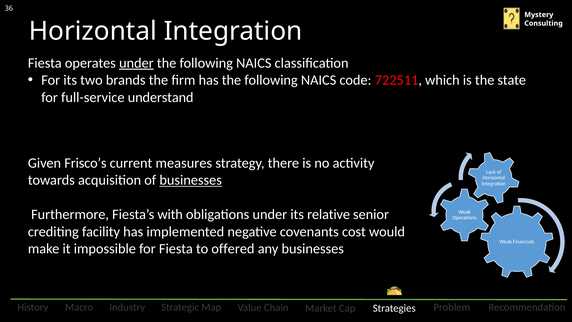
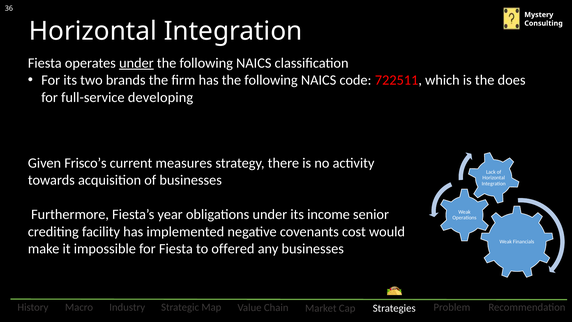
state: state -> does
understand: understand -> developing
businesses at (191, 180) underline: present -> none
with: with -> year
relative: relative -> income
